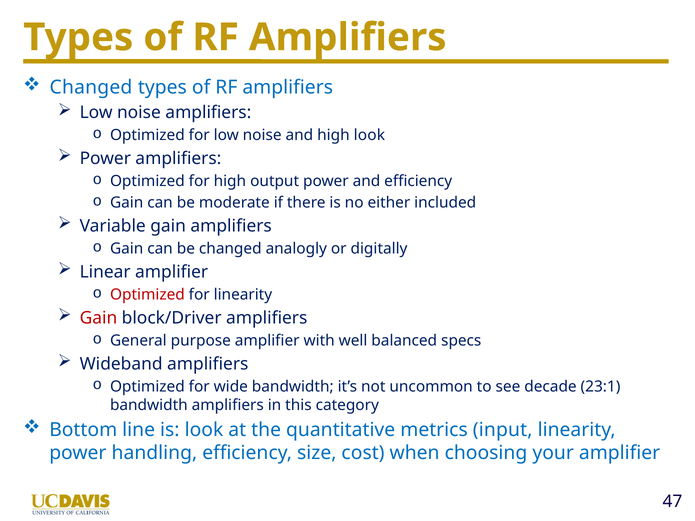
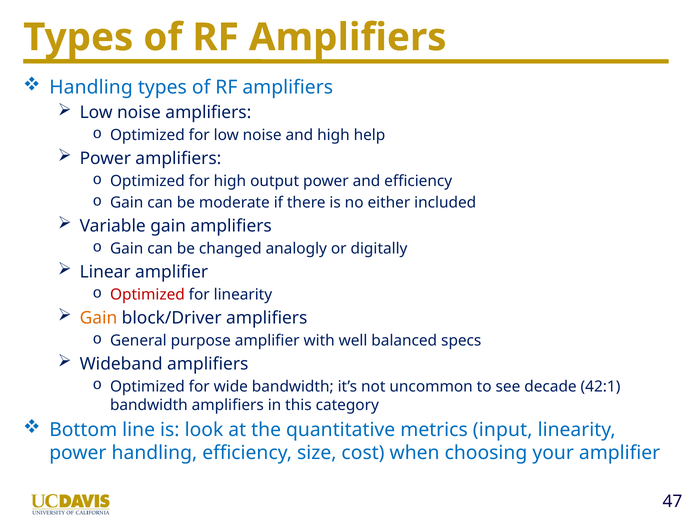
Changed at (91, 87): Changed -> Handling
high look: look -> help
Gain at (98, 318) colour: red -> orange
23:1: 23:1 -> 42:1
